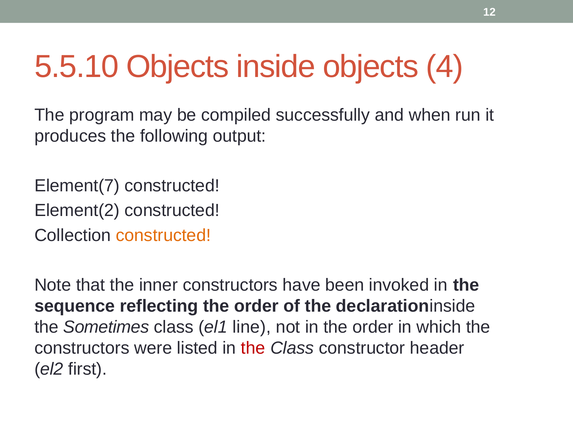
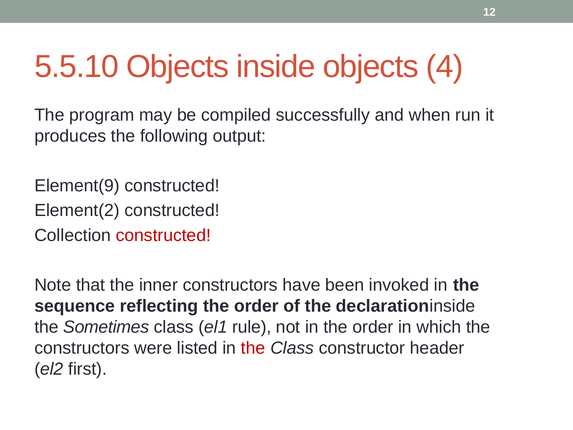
Element(7: Element(7 -> Element(9
constructed at (163, 235) colour: orange -> red
line: line -> rule
